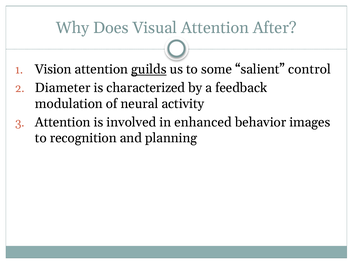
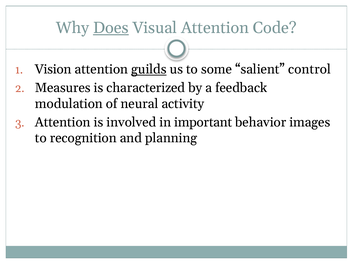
Does underline: none -> present
After: After -> Code
Diameter: Diameter -> Measures
enhanced: enhanced -> important
